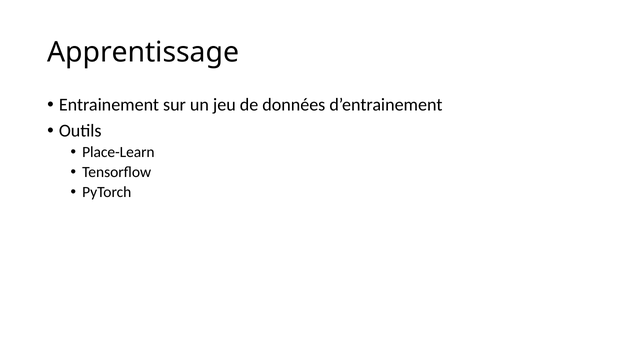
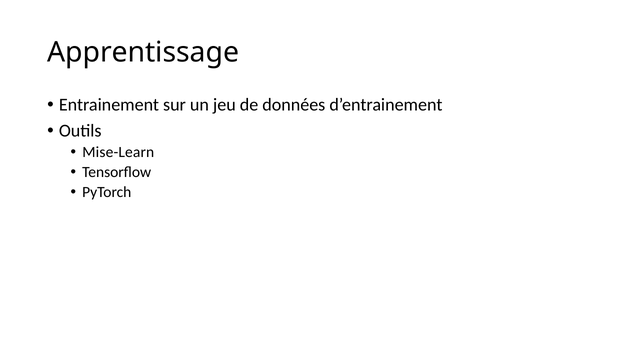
Place-Learn: Place-Learn -> Mise-Learn
